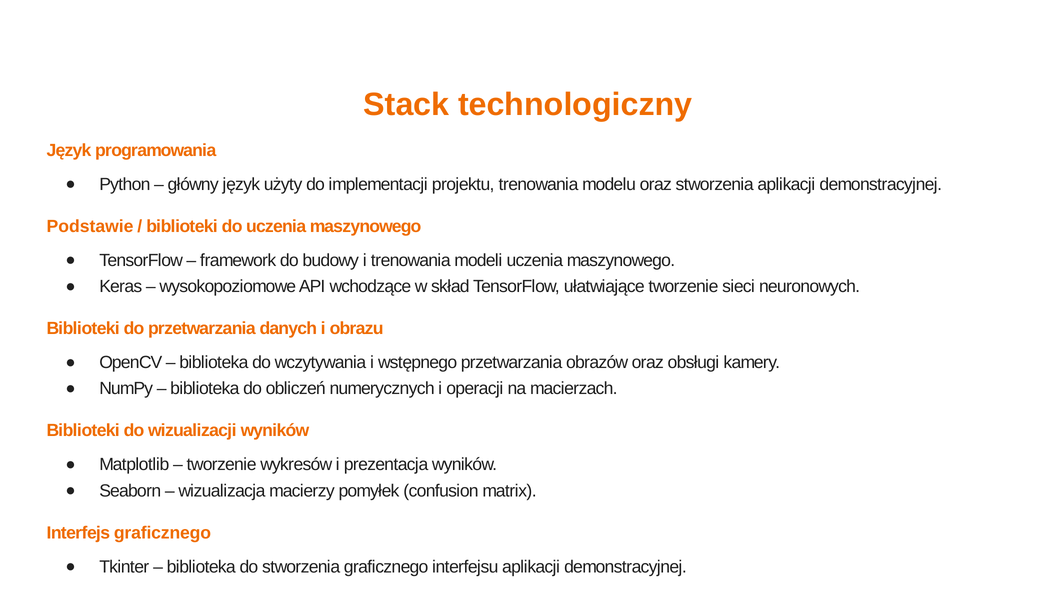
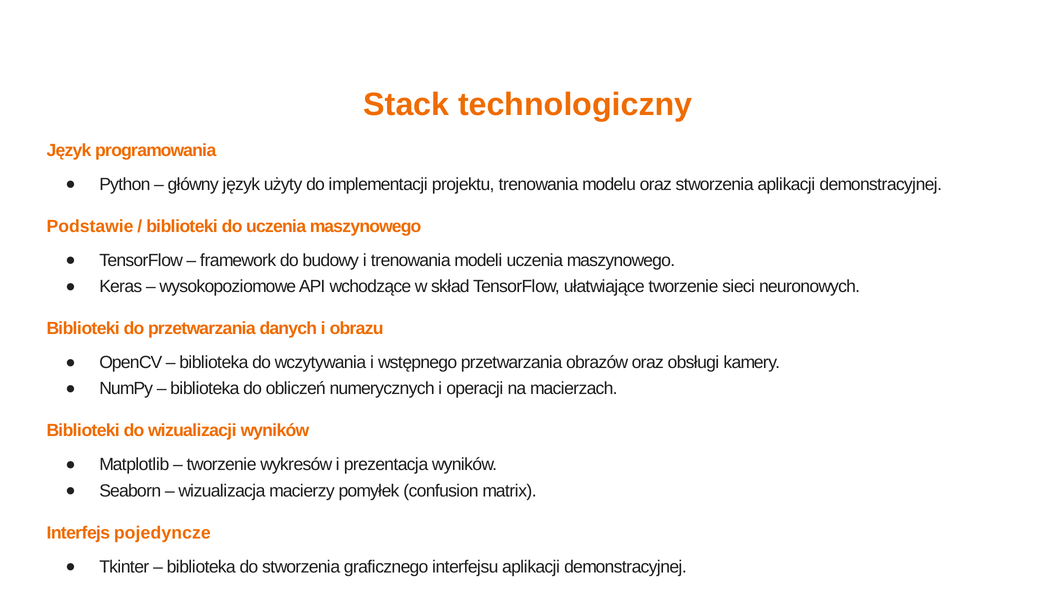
Interfejs graficznego: graficznego -> pojedyncze
